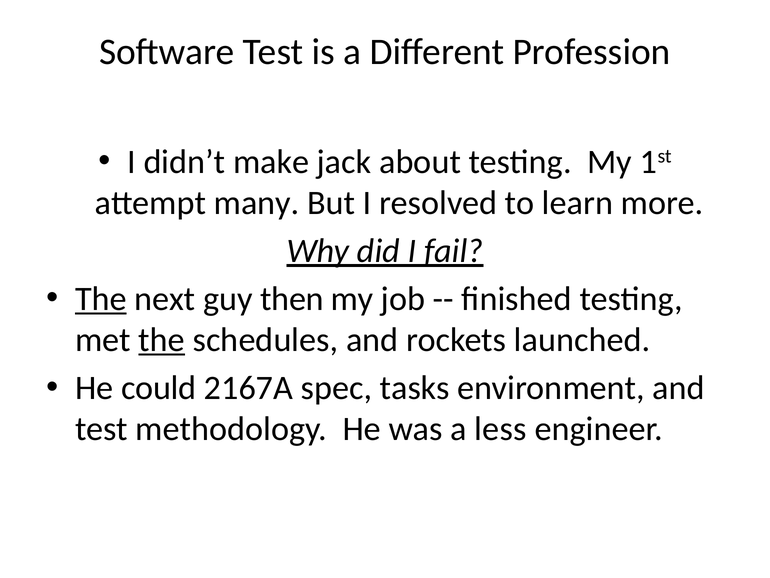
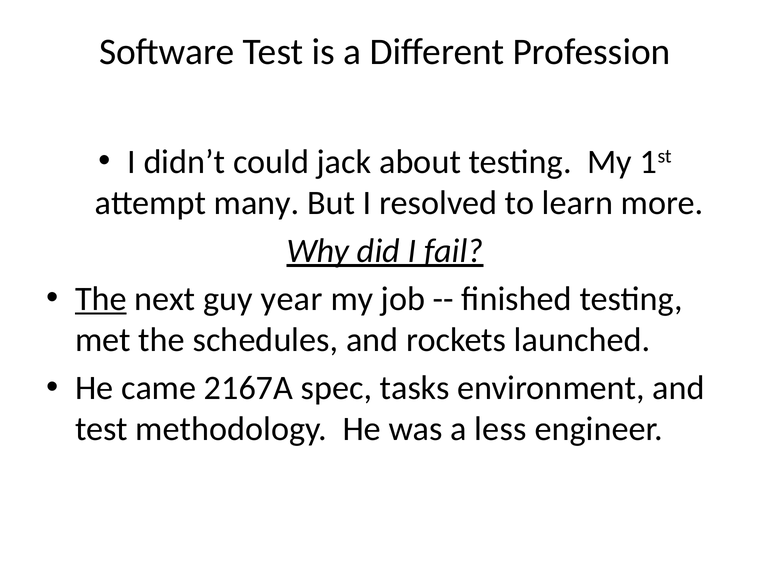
make: make -> could
then: then -> year
the at (162, 340) underline: present -> none
could: could -> came
